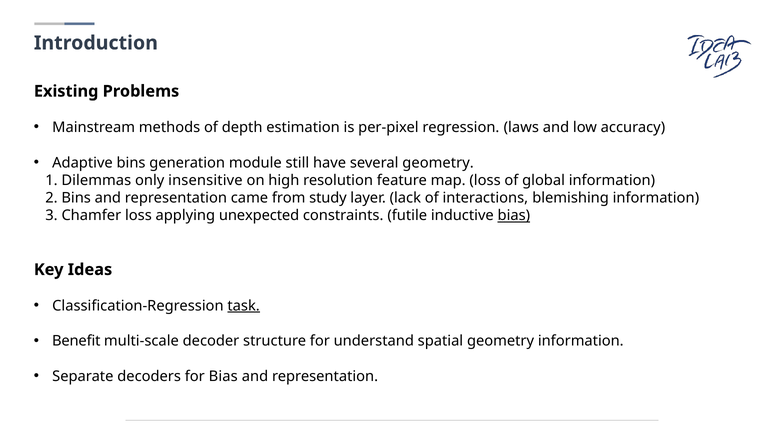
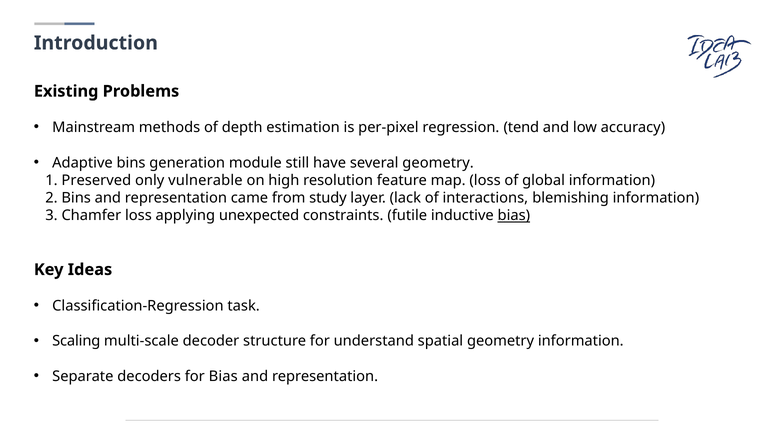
laws: laws -> tend
Dilemmas: Dilemmas -> Preserved
insensitive: insensitive -> vulnerable
task underline: present -> none
Benefit: Benefit -> Scaling
